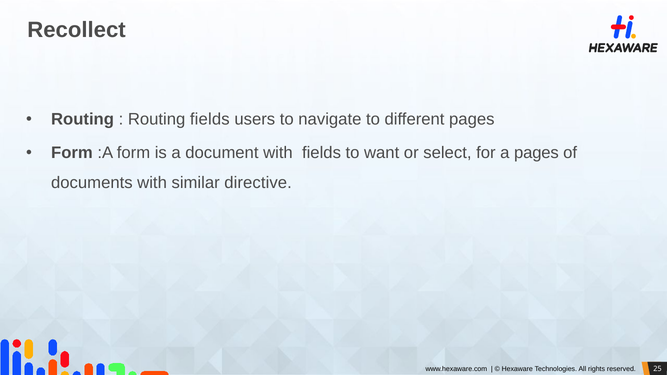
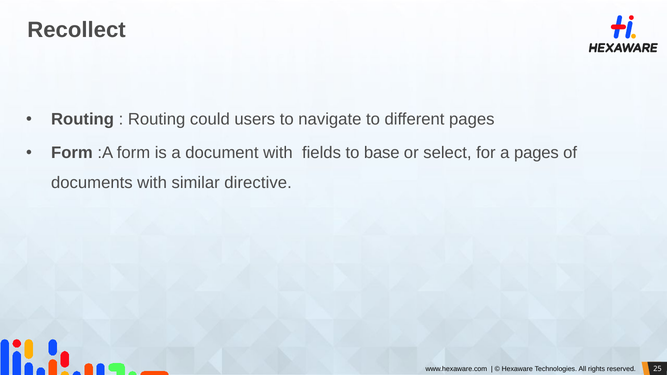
Routing fields: fields -> could
want: want -> base
